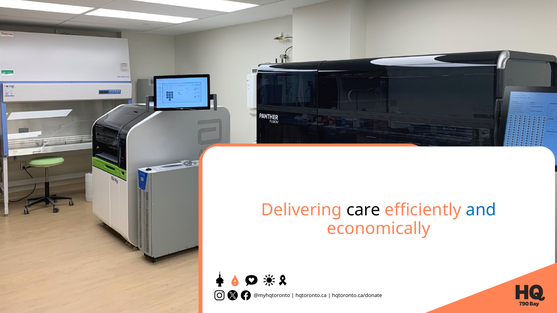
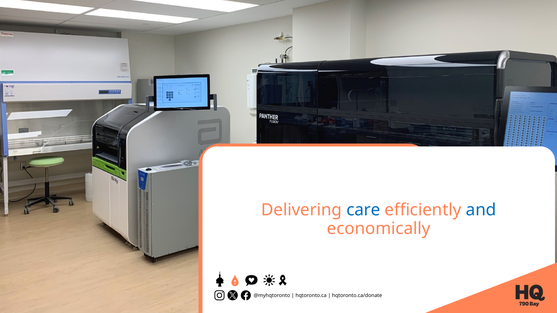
care colour: black -> blue
